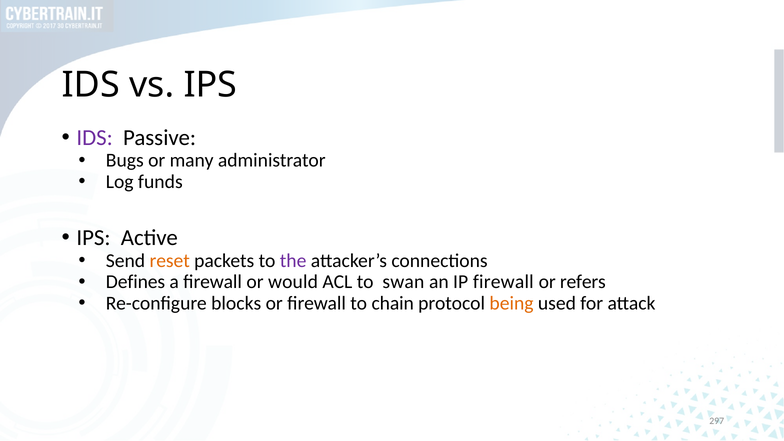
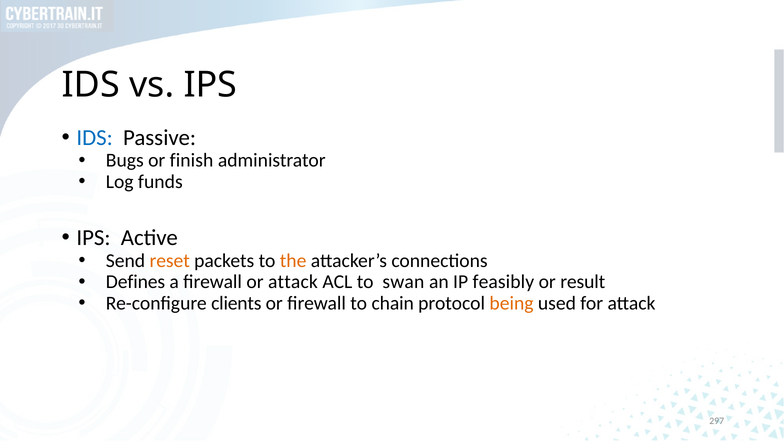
IDS at (95, 137) colour: purple -> blue
many: many -> finish
the colour: purple -> orange
or would: would -> attack
IP firewall: firewall -> feasibly
refers: refers -> result
blocks: blocks -> clients
